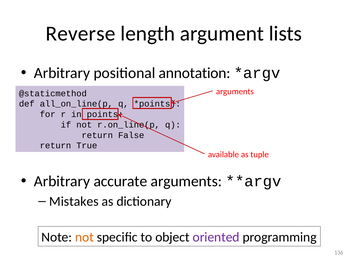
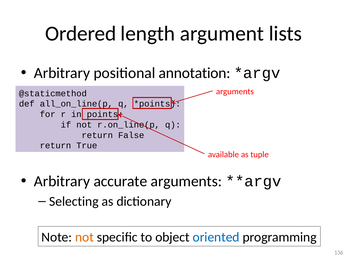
Reverse: Reverse -> Ordered
Mistakes: Mistakes -> Selecting
oriented colour: purple -> blue
